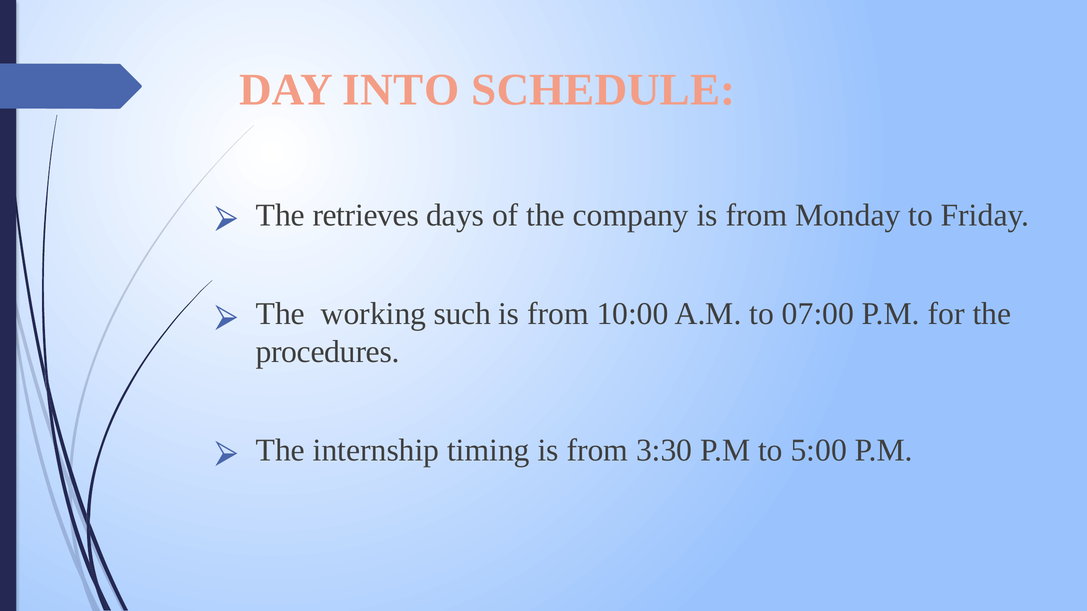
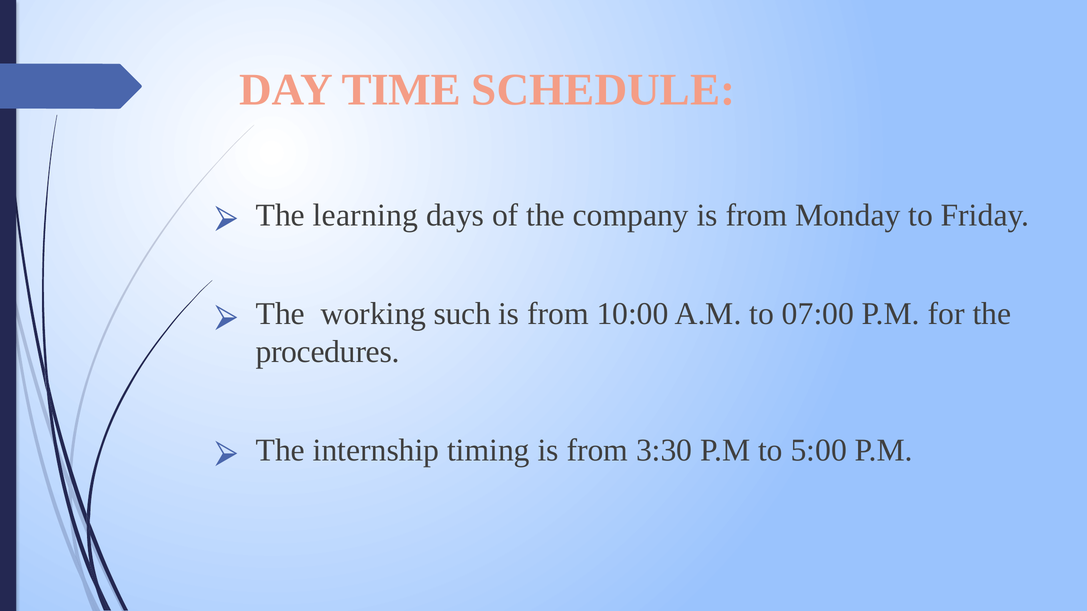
INTO: INTO -> TIME
retrieves: retrieves -> learning
